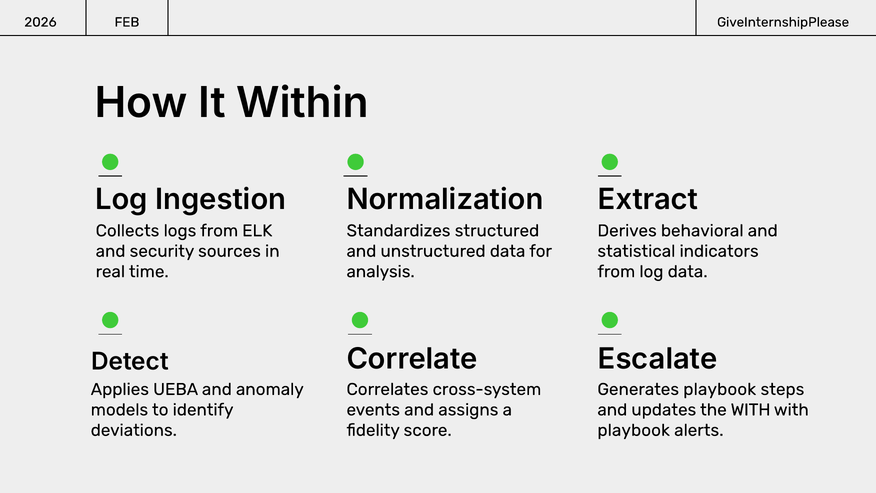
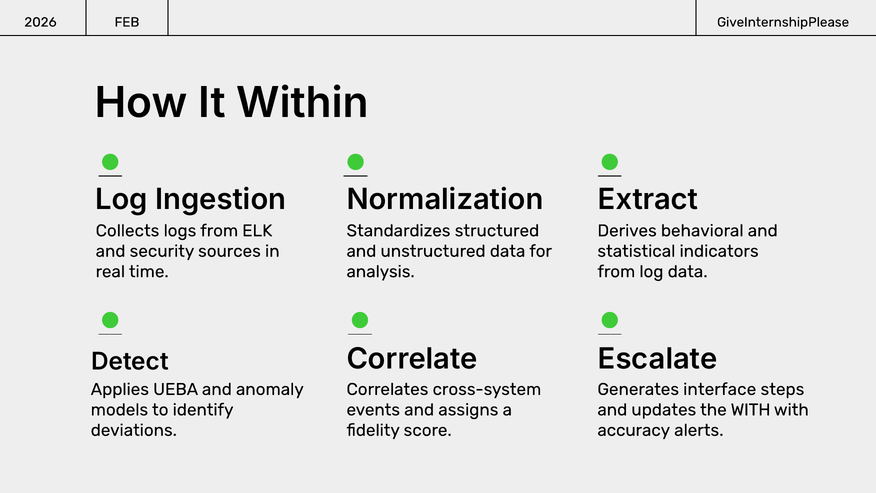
Generates playbook: playbook -> interface
playbook at (634, 430): playbook -> accuracy
